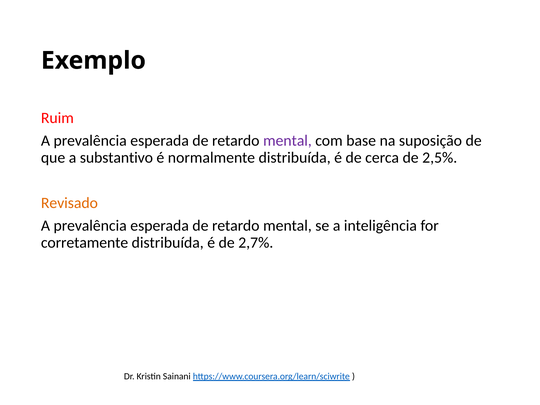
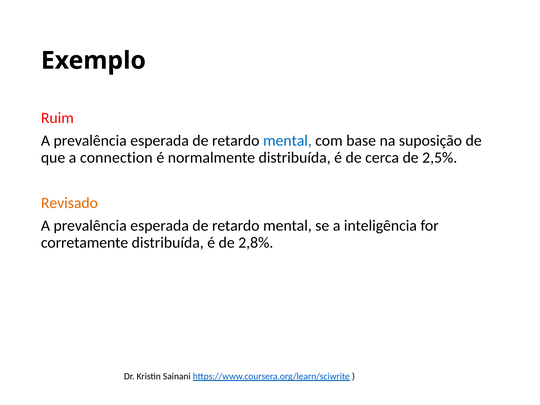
mental at (287, 141) colour: purple -> blue
substantivo: substantivo -> connection
2,7%: 2,7% -> 2,8%
